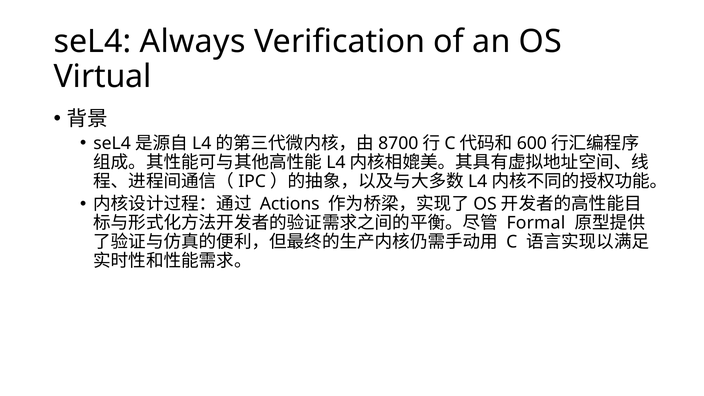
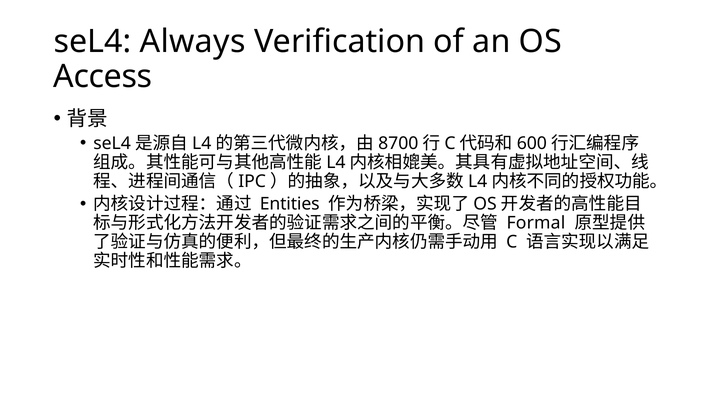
Virtual: Virtual -> Access
Actions: Actions -> Entities
